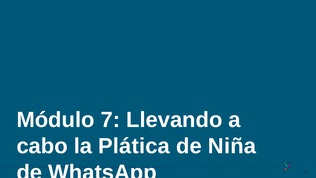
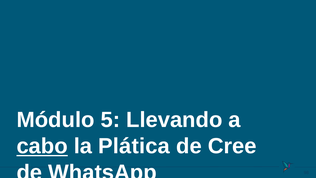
7: 7 -> 5
cabo underline: none -> present
Niña: Niña -> Cree
